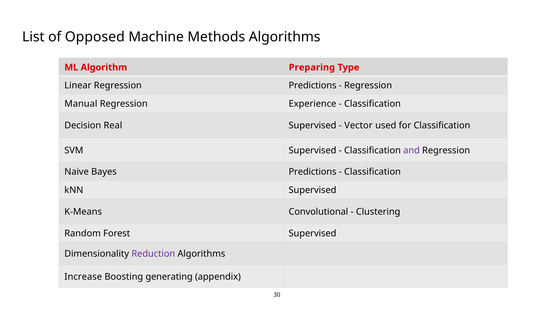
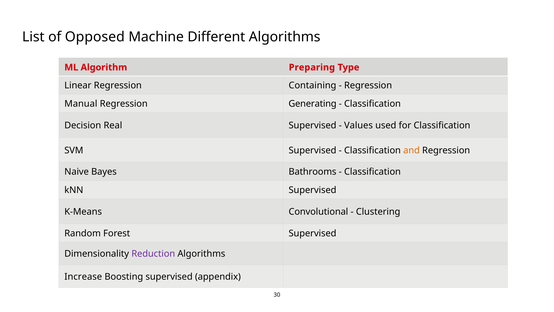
Methods: Methods -> Different
Regression Predictions: Predictions -> Containing
Experience: Experience -> Generating
Vector: Vector -> Values
and colour: purple -> orange
Bayes Predictions: Predictions -> Bathrooms
Boosting generating: generating -> supervised
